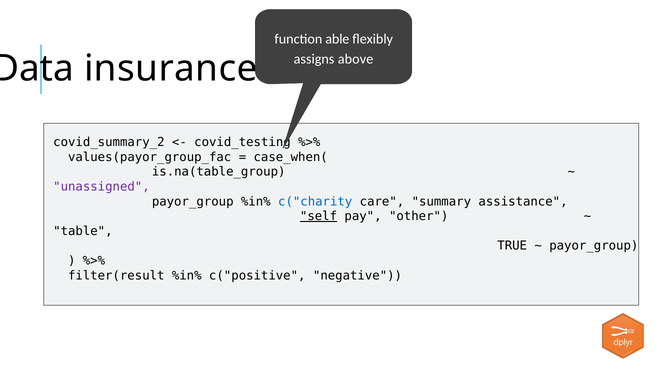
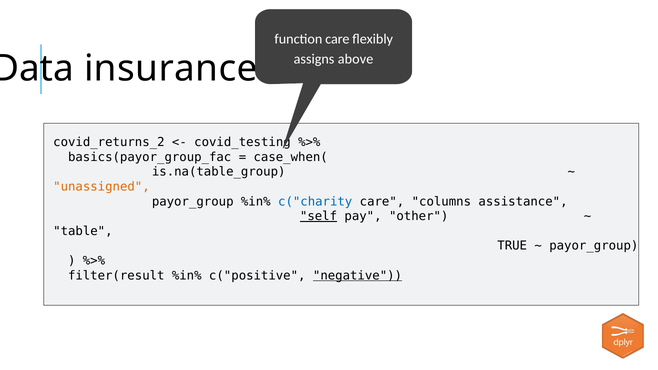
function able: able -> care
covid_summary_2: covid_summary_2 -> covid_returns_2
values(payor_group_fac: values(payor_group_fac -> basics(payor_group_fac
unassigned colour: purple -> orange
summary: summary -> columns
negative underline: none -> present
